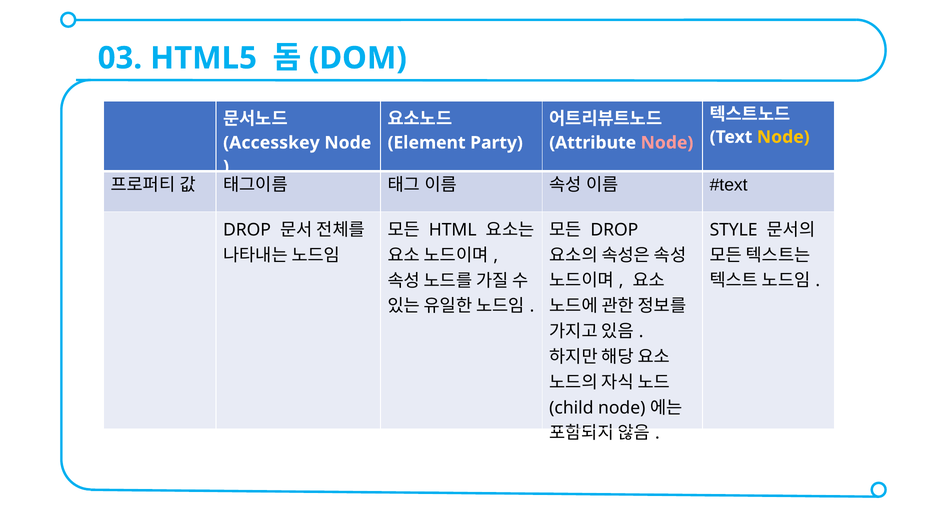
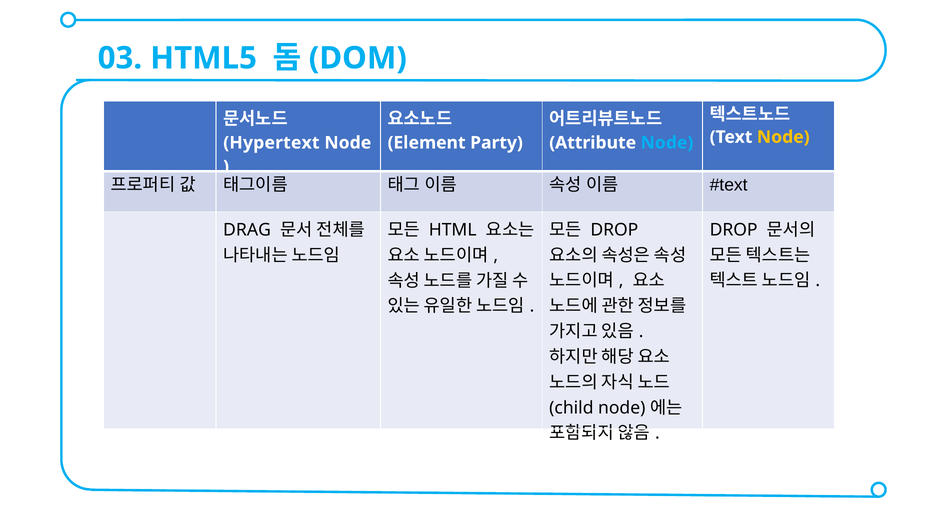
Accesskey: Accesskey -> Hypertext
Node at (667, 143) colour: pink -> light blue
DROP at (247, 230): DROP -> DRAG
STYLE at (734, 230): STYLE -> DROP
